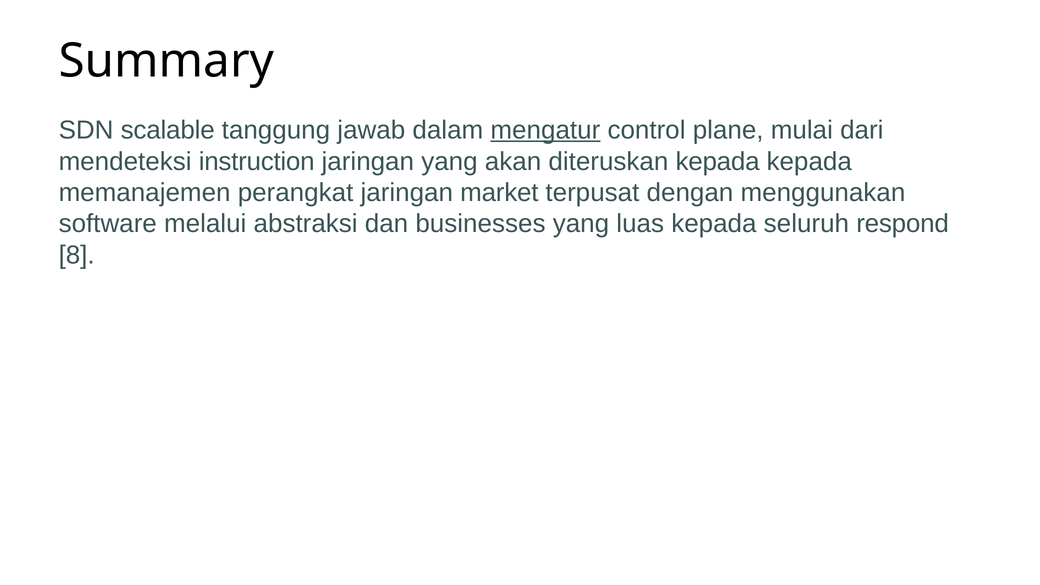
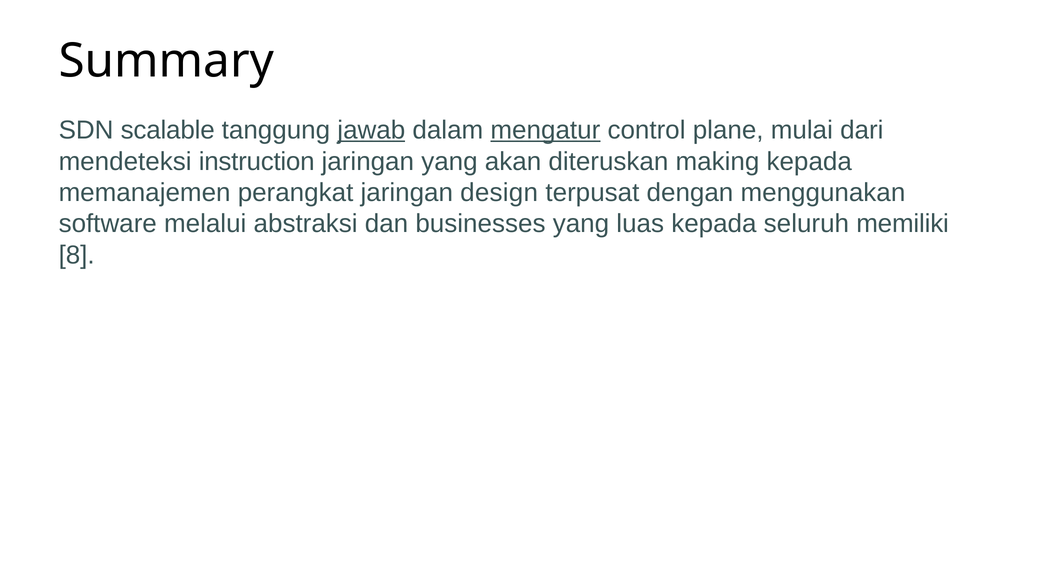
jawab underline: none -> present
diteruskan kepada: kepada -> making
market: market -> design
respond: respond -> memiliki
